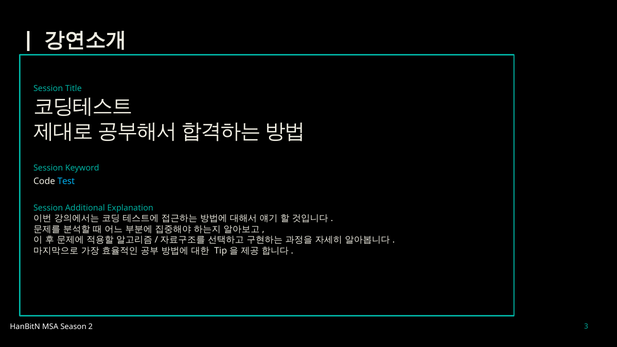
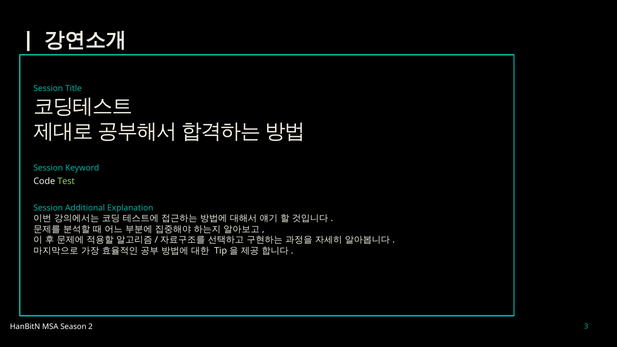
Test colour: light blue -> light green
